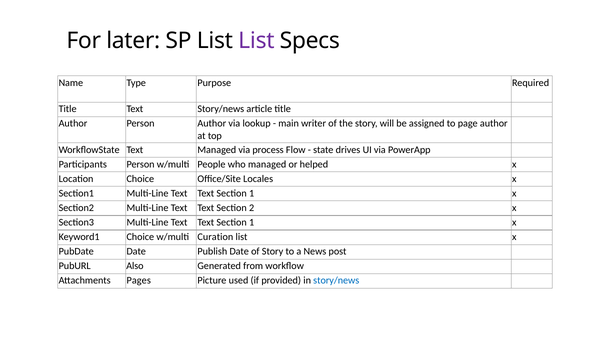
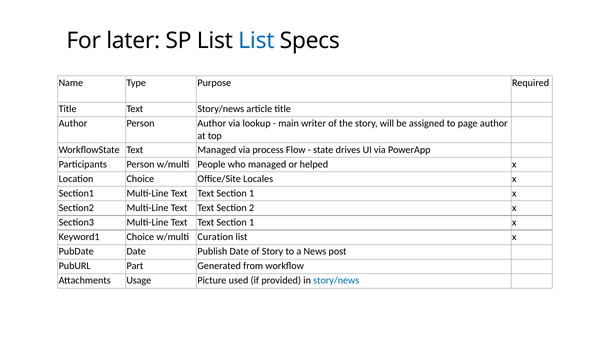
List at (256, 41) colour: purple -> blue
Also: Also -> Part
Pages: Pages -> Usage
